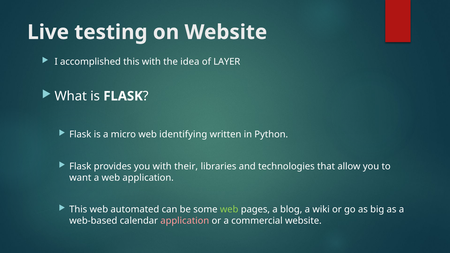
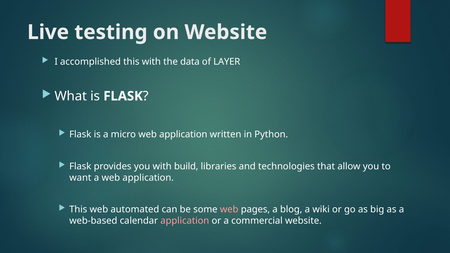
idea: idea -> data
micro web identifying: identifying -> application
their: their -> build
web at (229, 210) colour: light green -> pink
